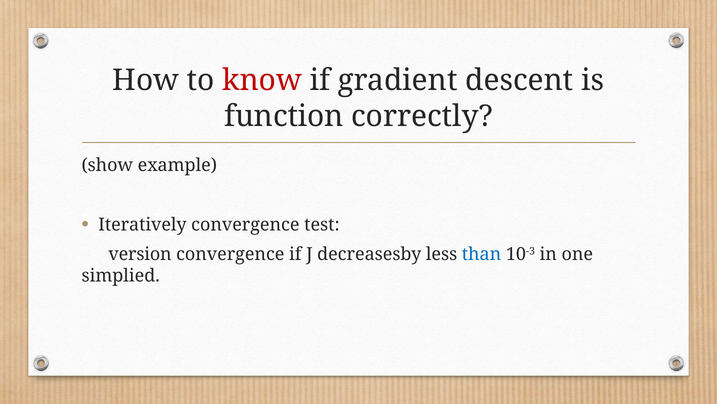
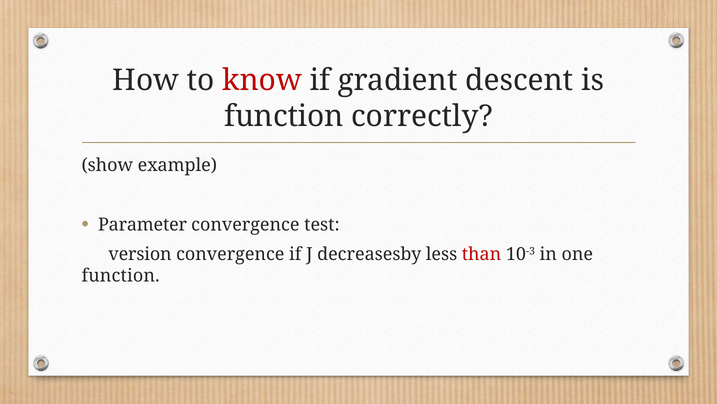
Iteratively: Iteratively -> Parameter
than colour: blue -> red
simplied at (121, 275): simplied -> function
